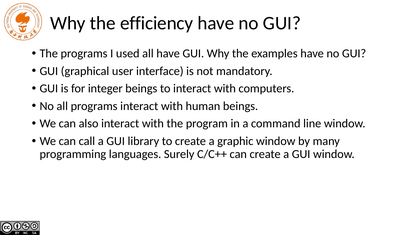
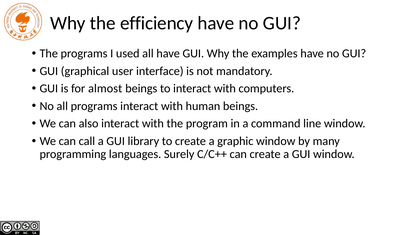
integer: integer -> almost
